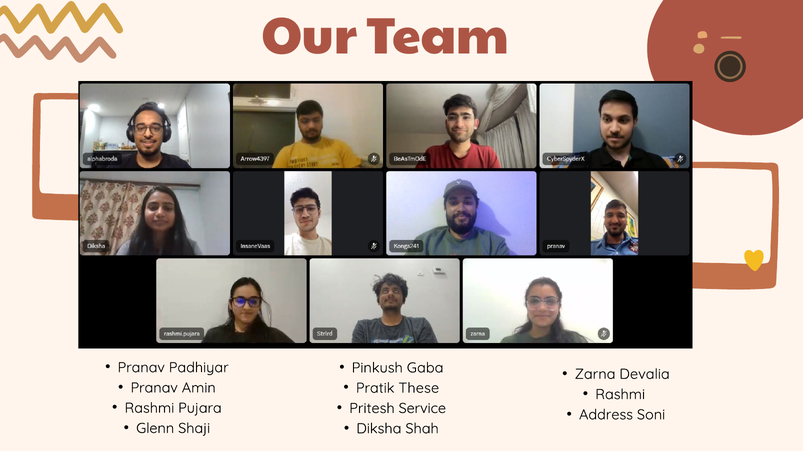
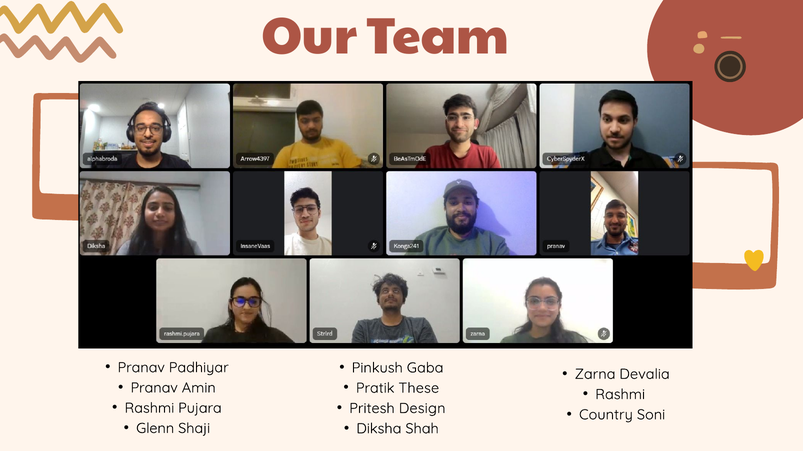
Service: Service -> Design
Address: Address -> Country
